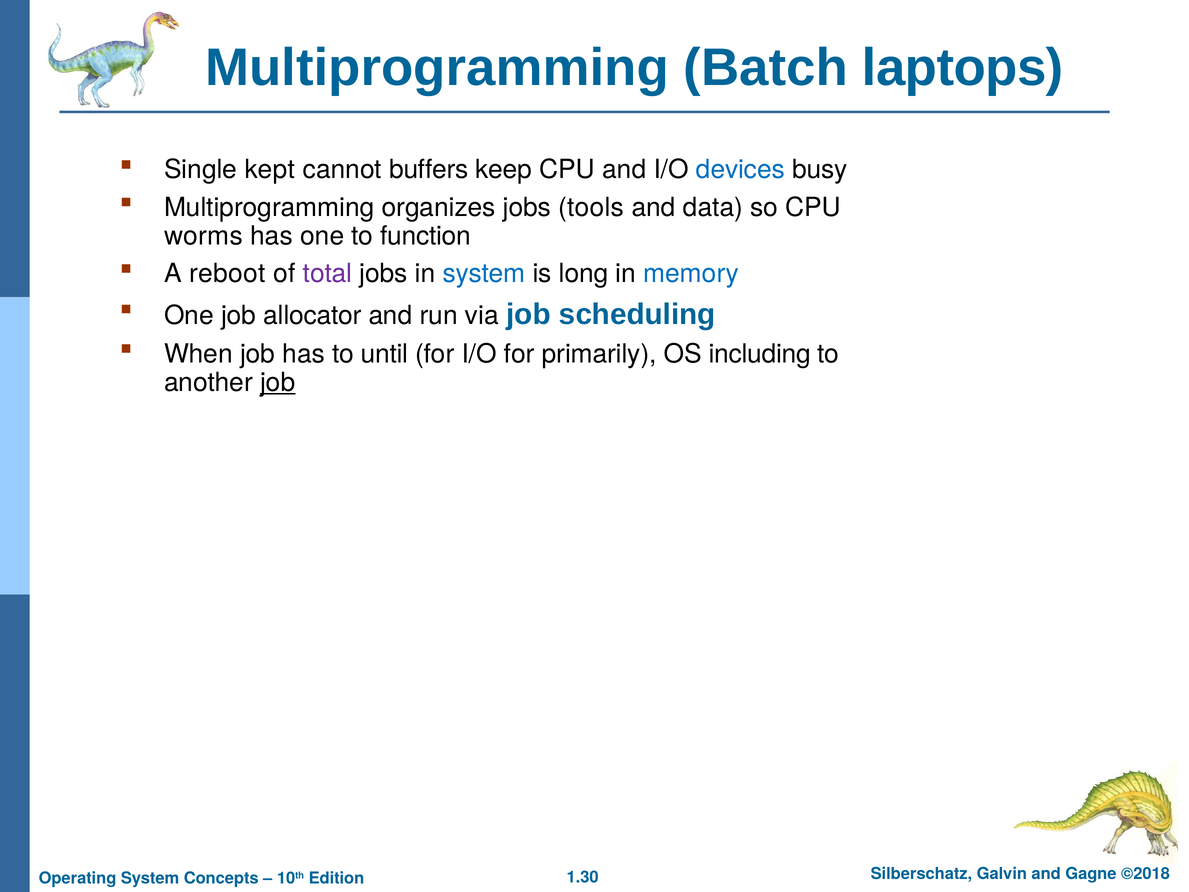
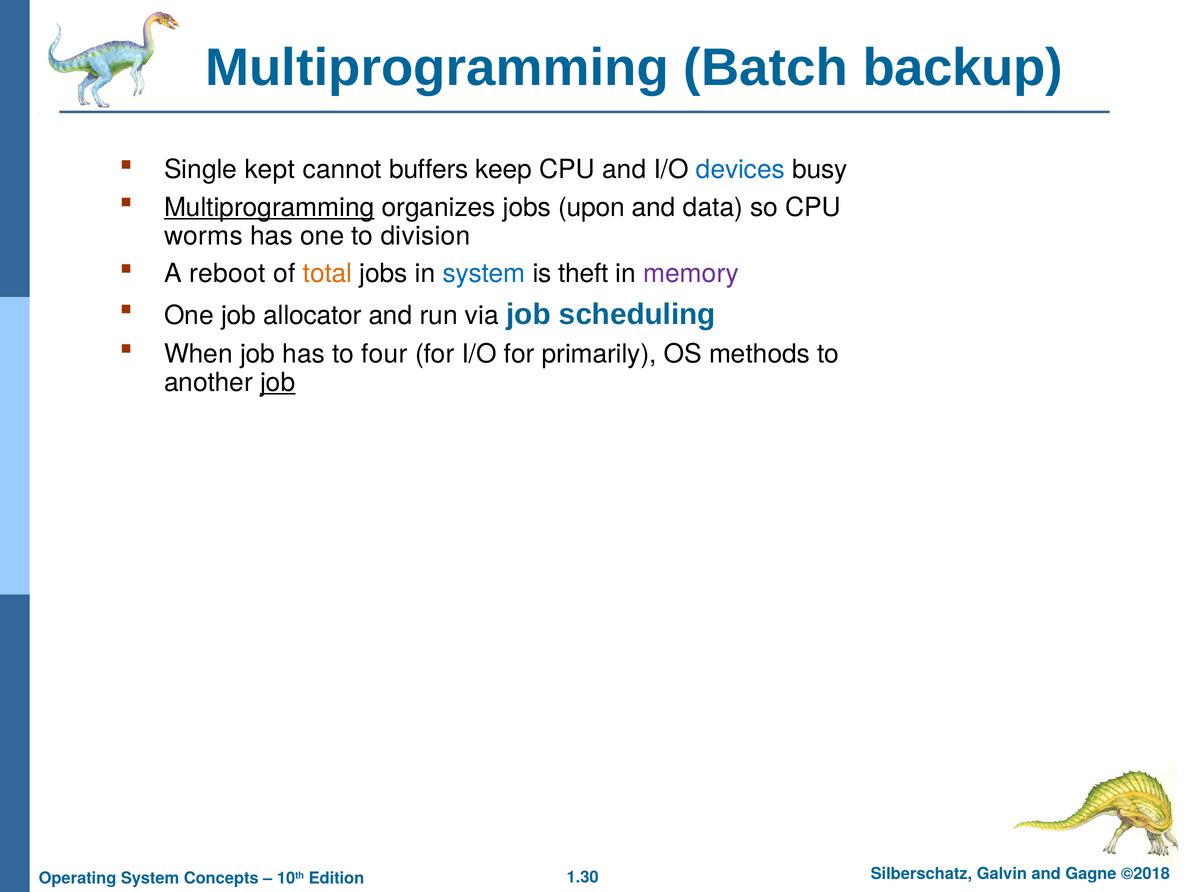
laptops: laptops -> backup
Multiprogramming at (269, 207) underline: none -> present
tools: tools -> upon
function: function -> division
total colour: purple -> orange
long: long -> theft
memory colour: blue -> purple
until: until -> four
including: including -> methods
